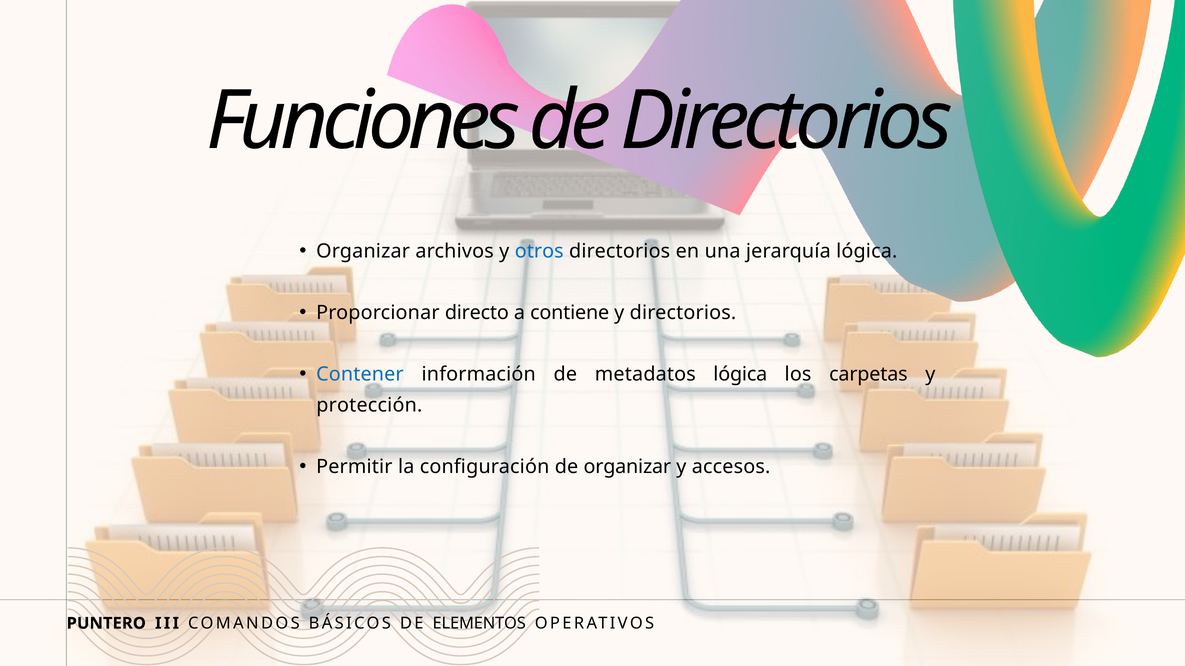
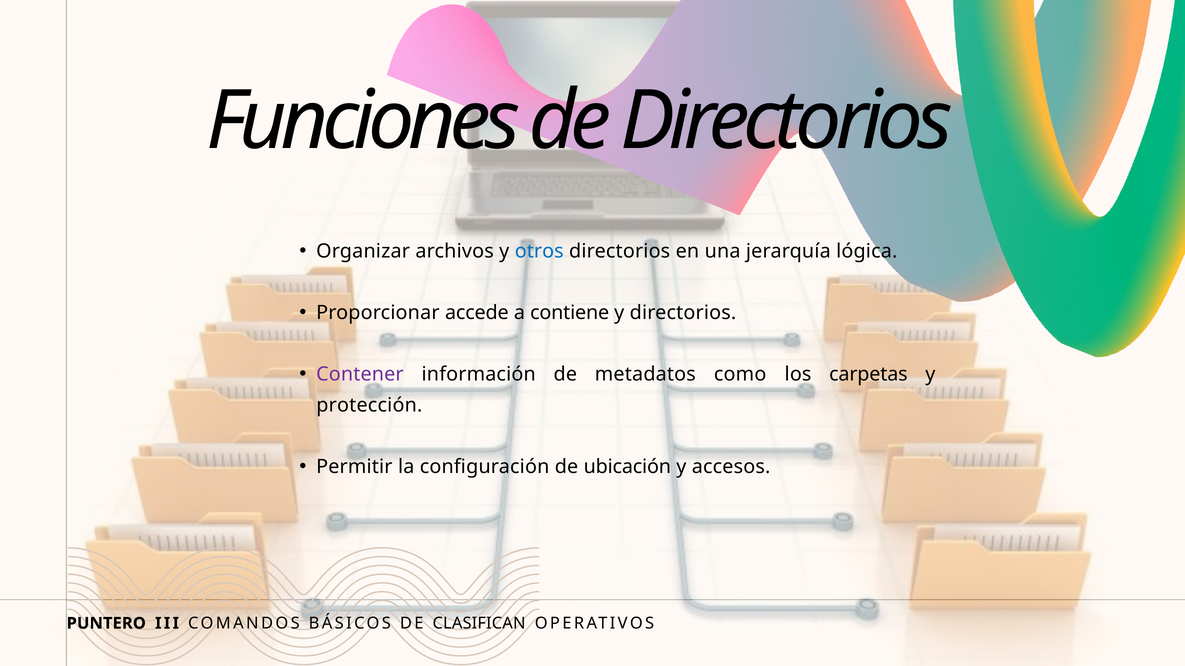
directo: directo -> accede
Contener colour: blue -> purple
metadatos lógica: lógica -> como
de organizar: organizar -> ubicación
ELEMENTOS: ELEMENTOS -> CLASIFICAN
